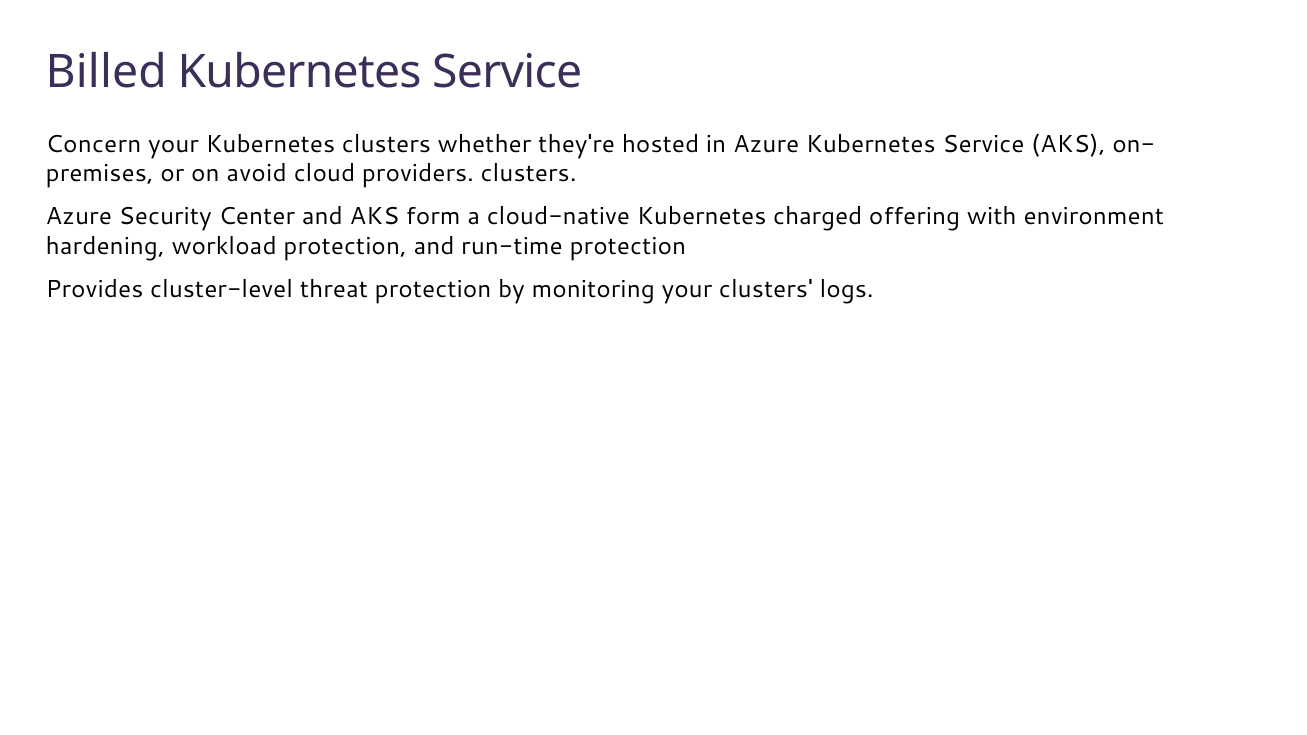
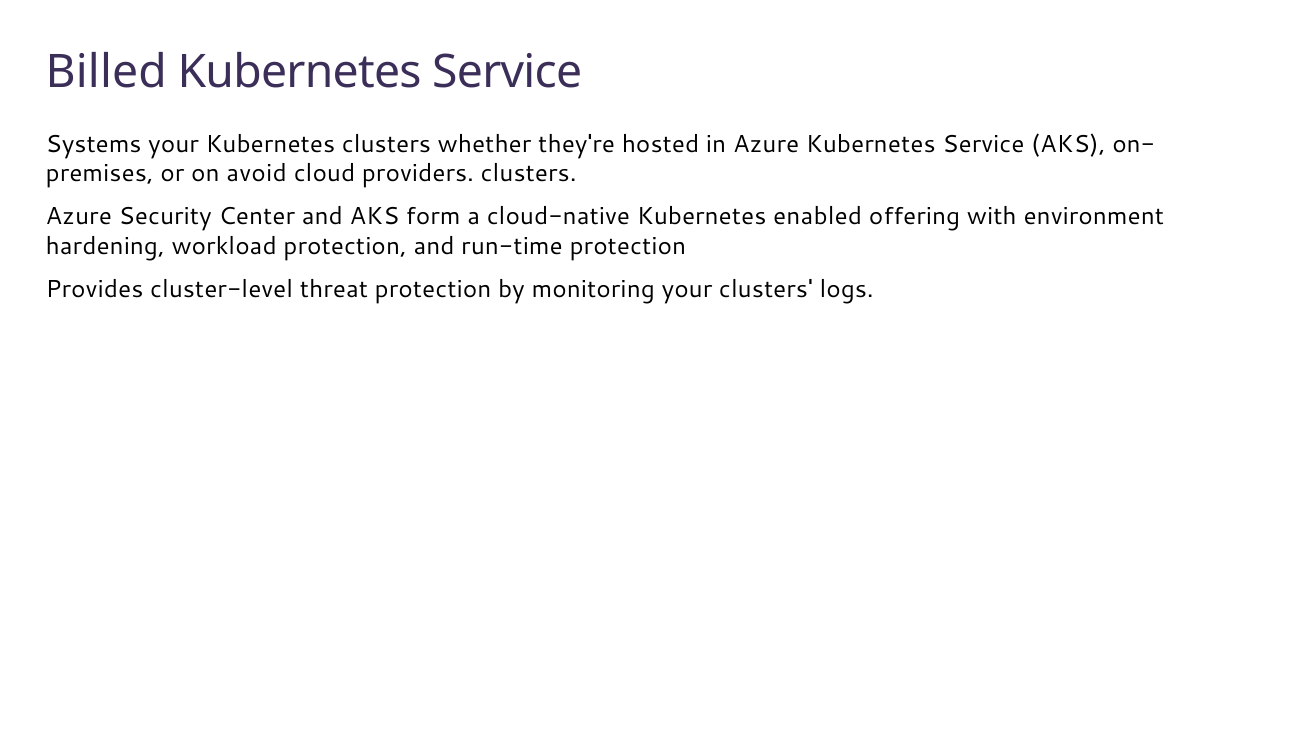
Concern: Concern -> Systems
charged: charged -> enabled
